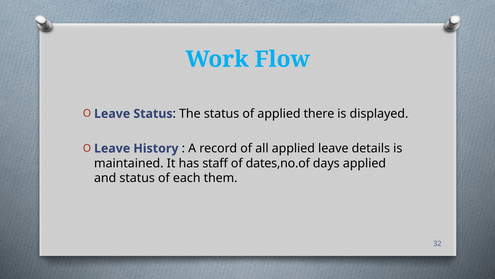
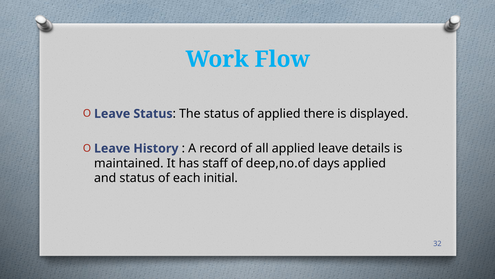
dates,no.of: dates,no.of -> deep,no.of
them: them -> initial
